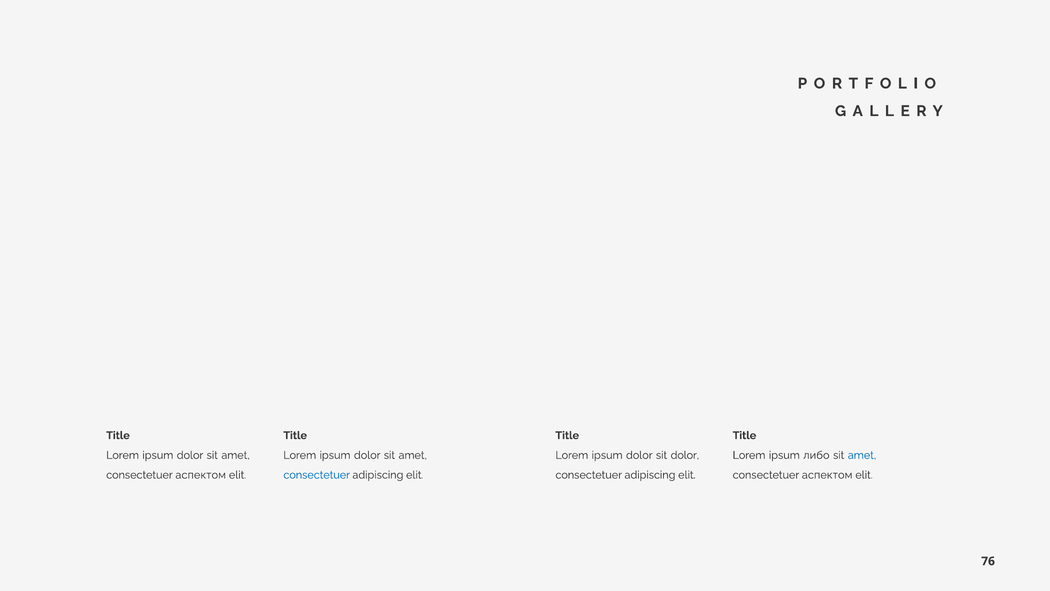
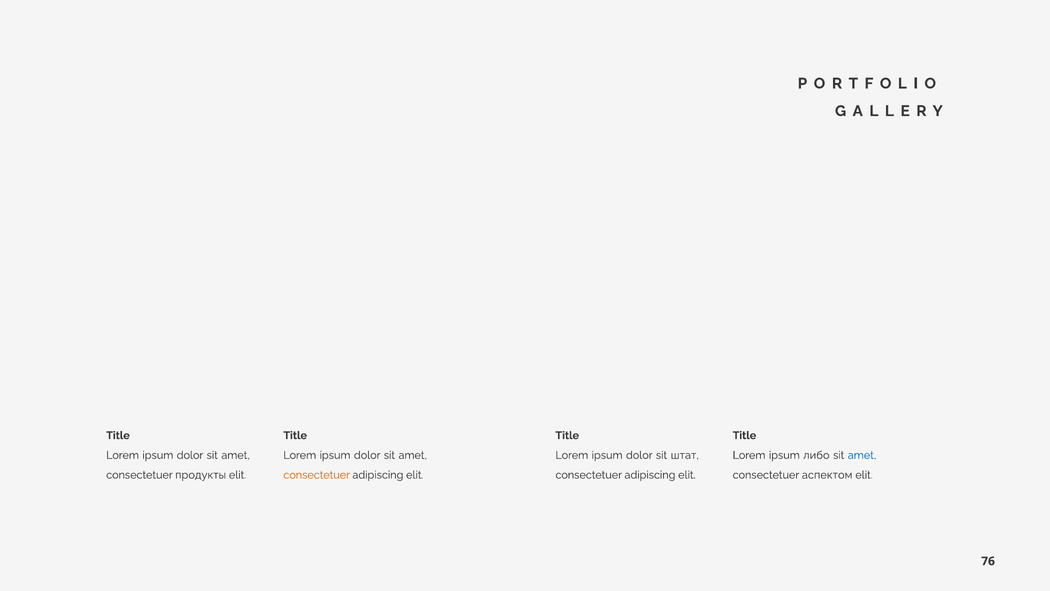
sit dolor: dolor -> штат
аспектом at (201, 475): аспектом -> продукты
consectetuer at (317, 475) colour: blue -> orange
